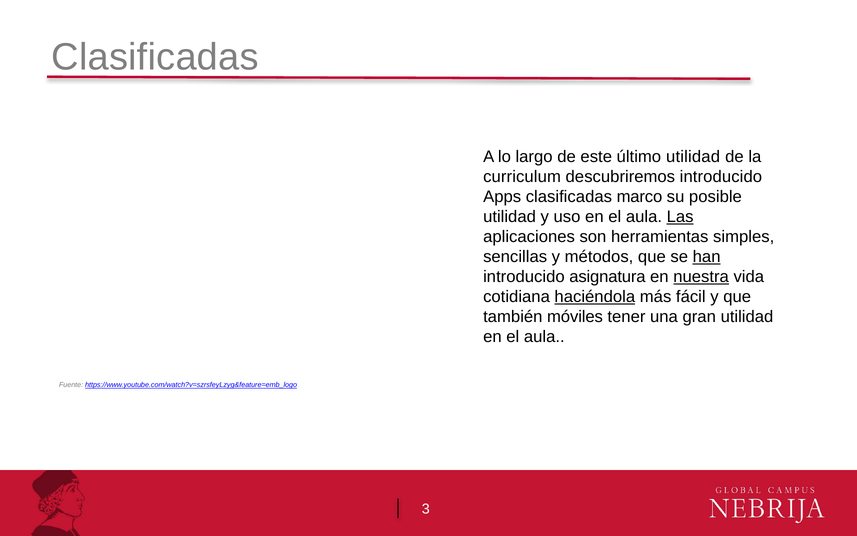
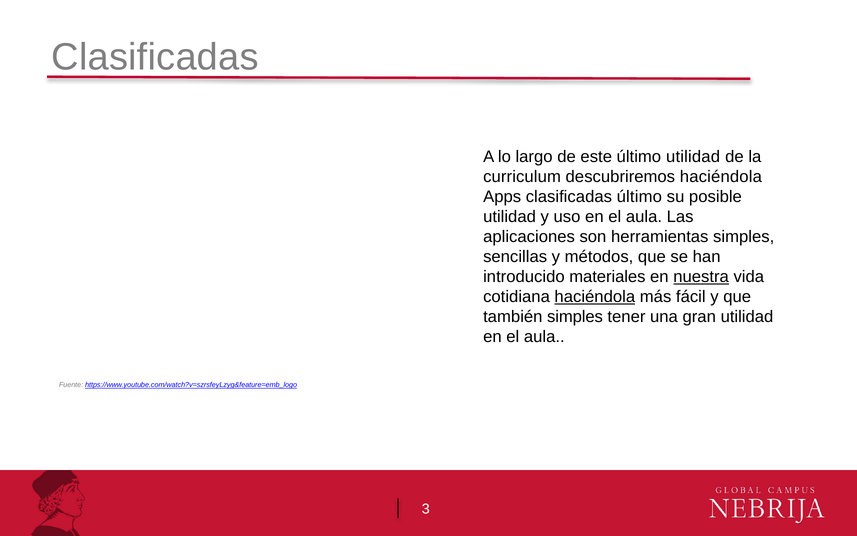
descubriremos introducido: introducido -> haciéndola
clasificadas marco: marco -> último
Las underline: present -> none
han underline: present -> none
asignatura: asignatura -> materiales
también móviles: móviles -> simples
